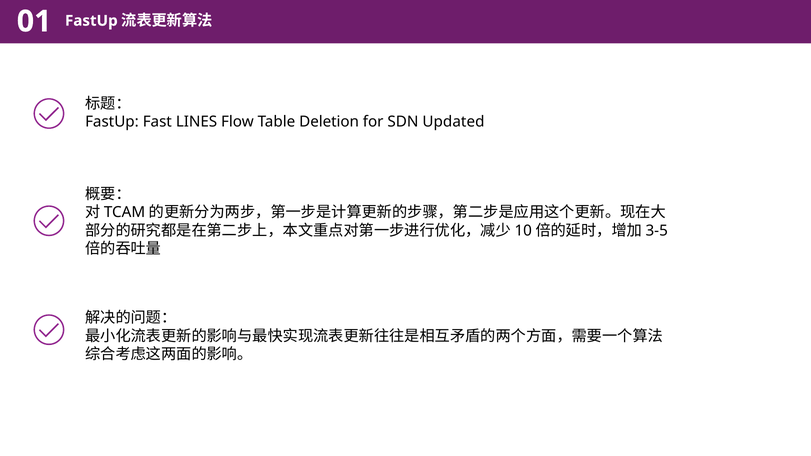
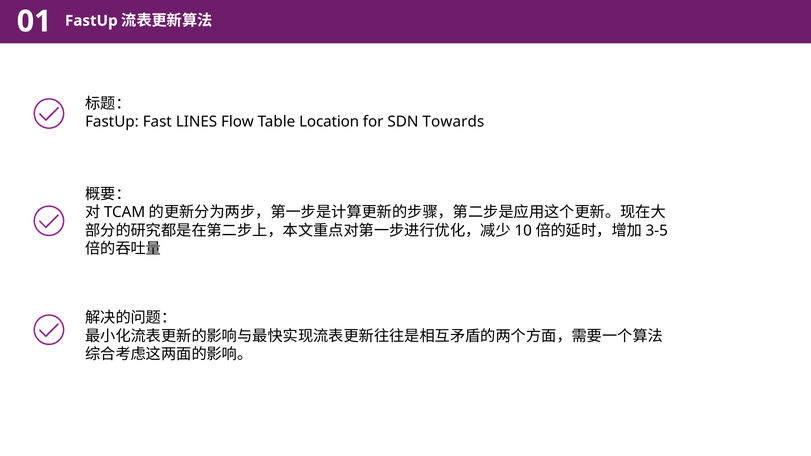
Deletion: Deletion -> Location
Updated: Updated -> Towards
